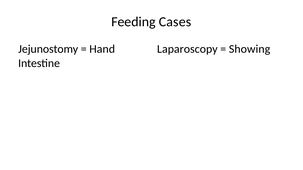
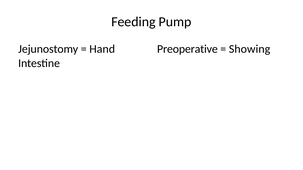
Cases: Cases -> Pump
Laparoscopy: Laparoscopy -> Preoperative
